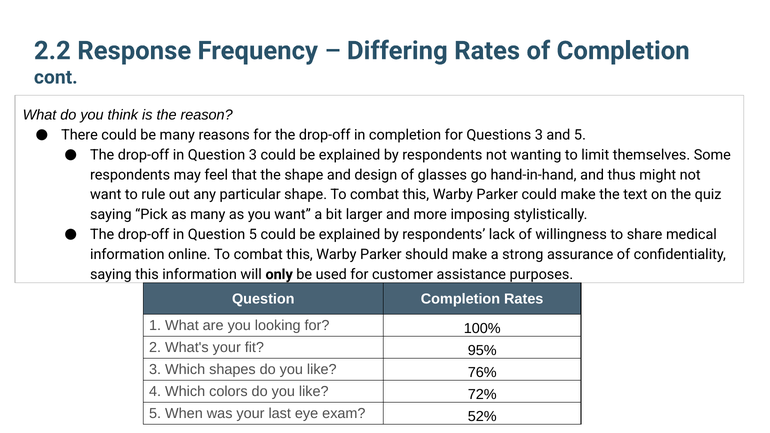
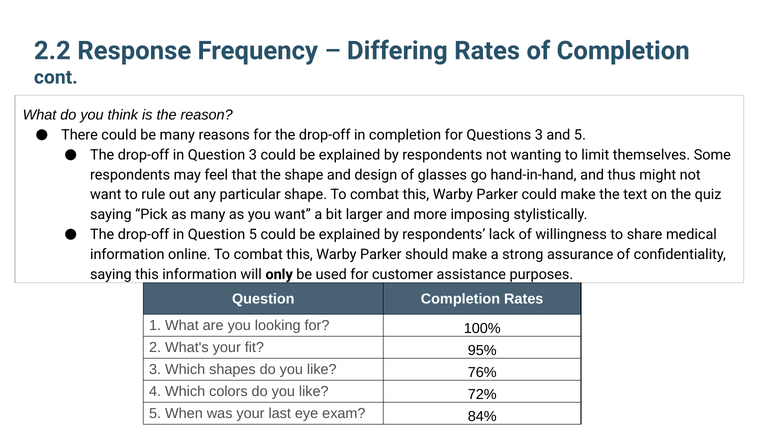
52%: 52% -> 84%
